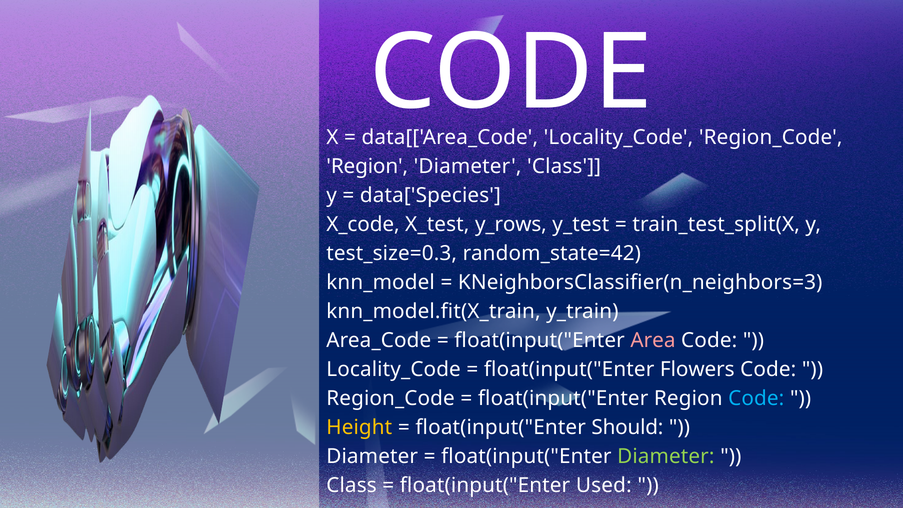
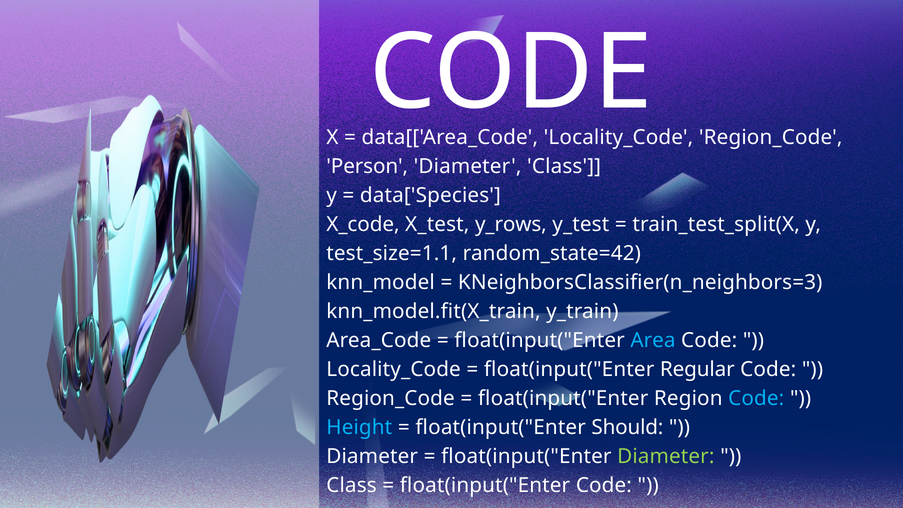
Region at (367, 167): Region -> Person
test_size=0.3: test_size=0.3 -> test_size=1.1
Area colour: pink -> light blue
Flowers: Flowers -> Regular
Height colour: yellow -> light blue
float(input("Enter Used: Used -> Code
